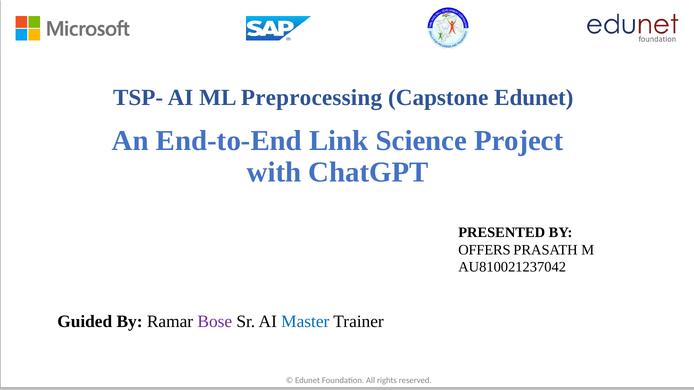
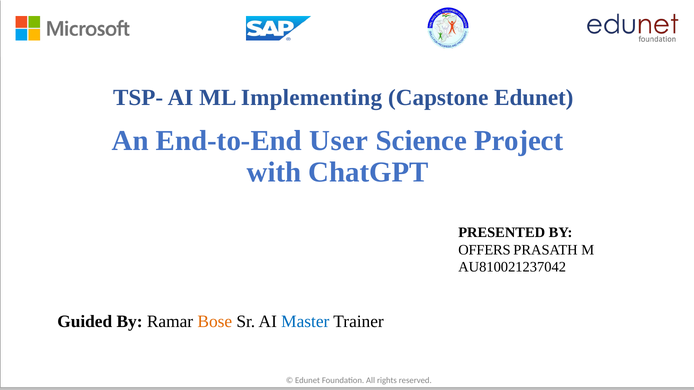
Preprocessing: Preprocessing -> Implementing
Link: Link -> User
Bose colour: purple -> orange
